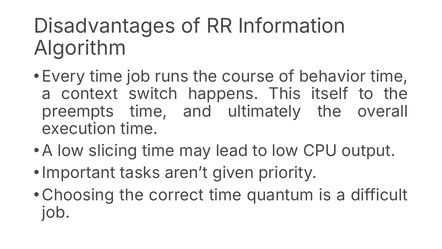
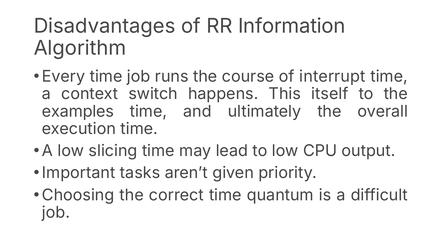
behavior: behavior -> interrupt
preempts: preempts -> examples
